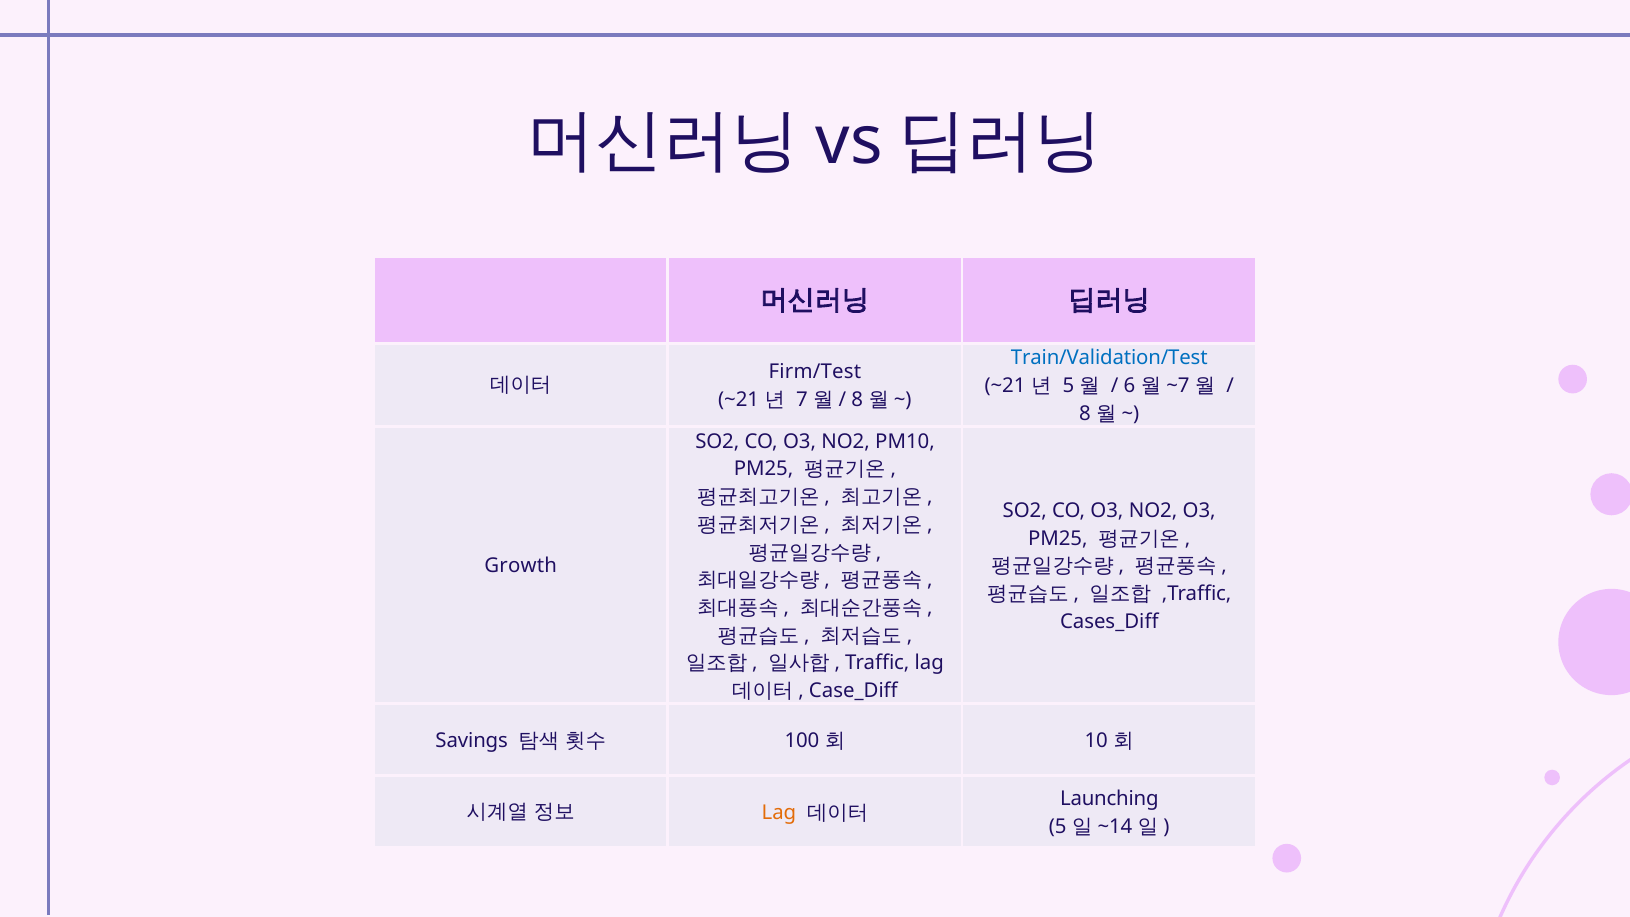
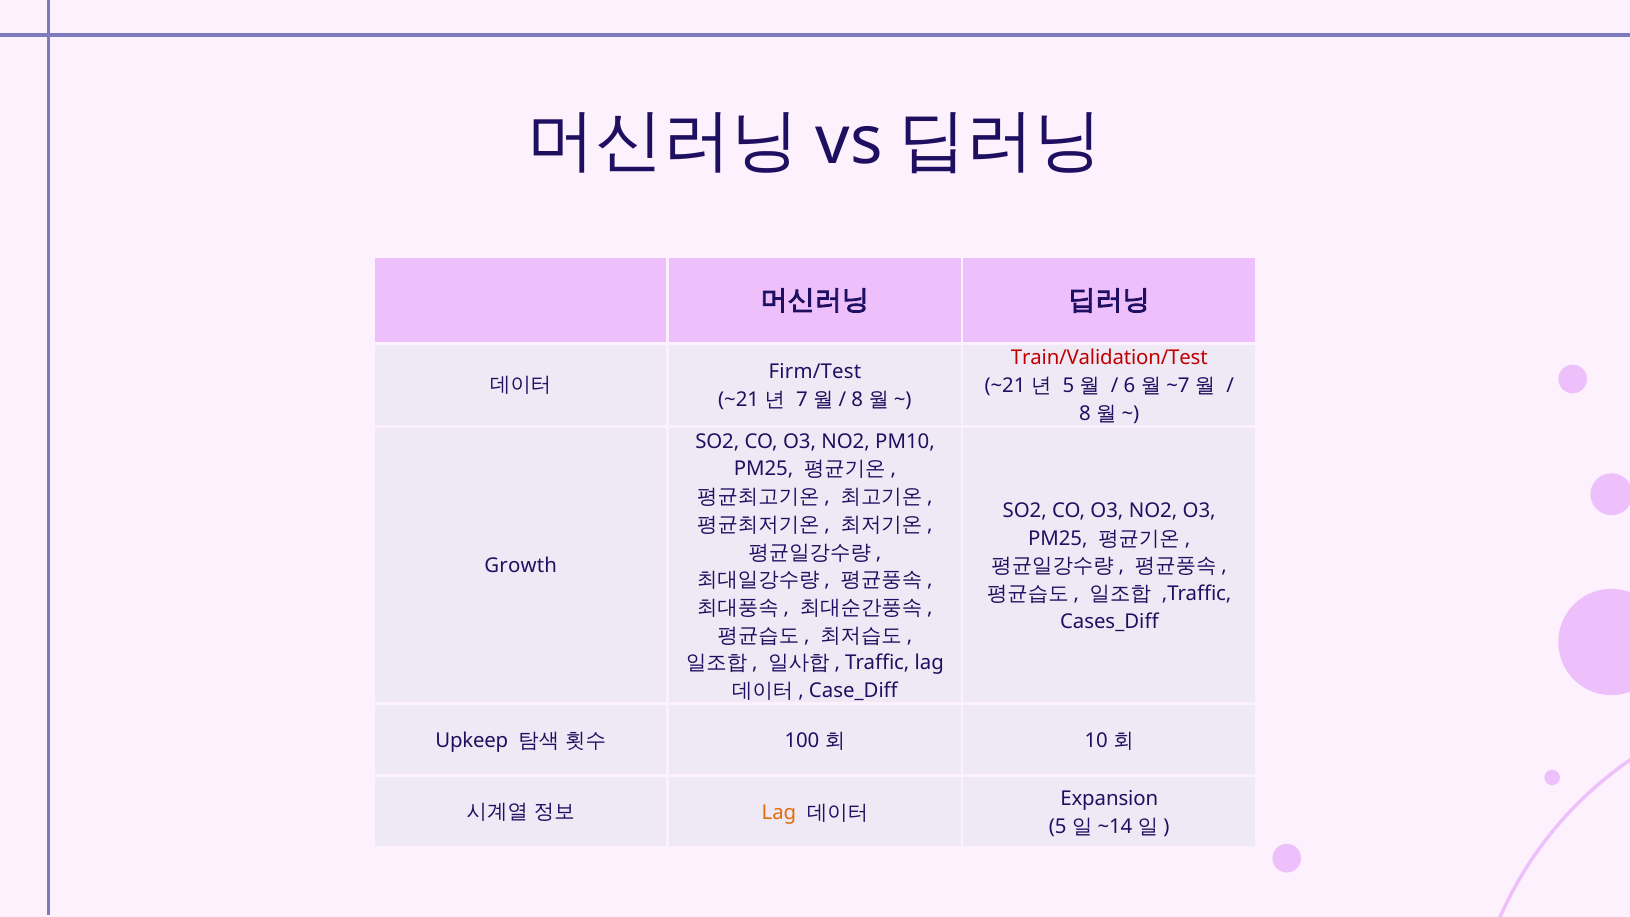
Train/Validation/Test colour: blue -> red
Savings: Savings -> Upkeep
Launching: Launching -> Expansion
